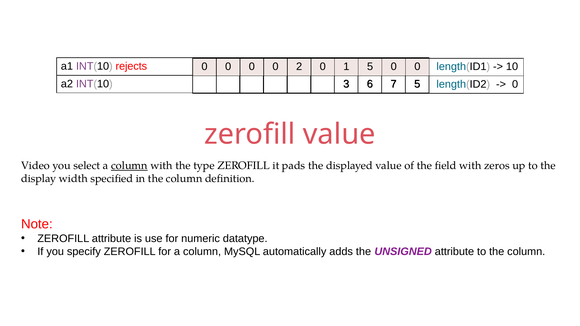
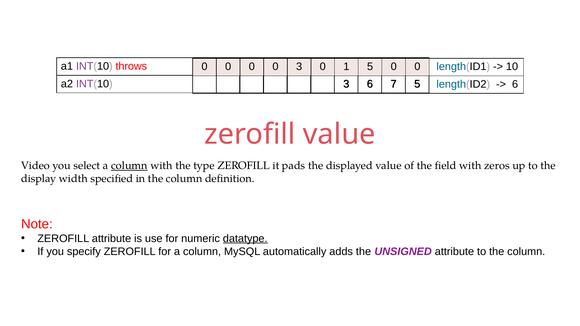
rejects: rejects -> throws
0 2: 2 -> 3
0 at (515, 84): 0 -> 6
datatype underline: none -> present
